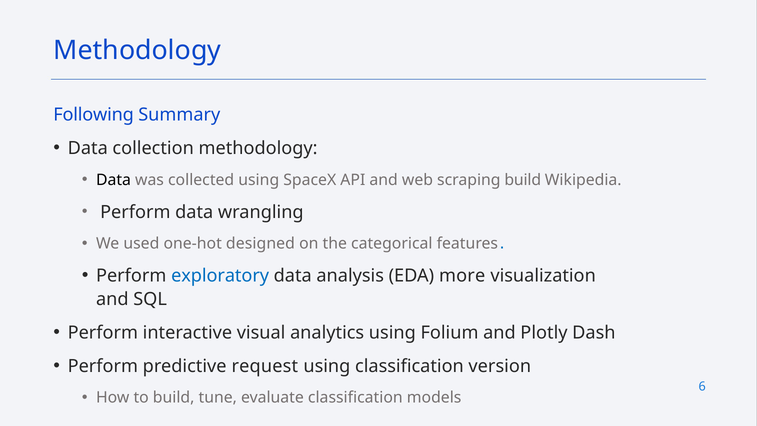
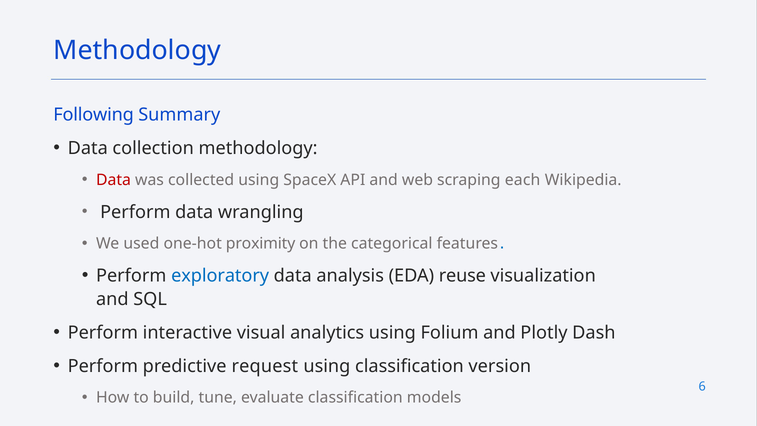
Data at (114, 180) colour: black -> red
scraping build: build -> each
designed: designed -> proximity
more: more -> reuse
